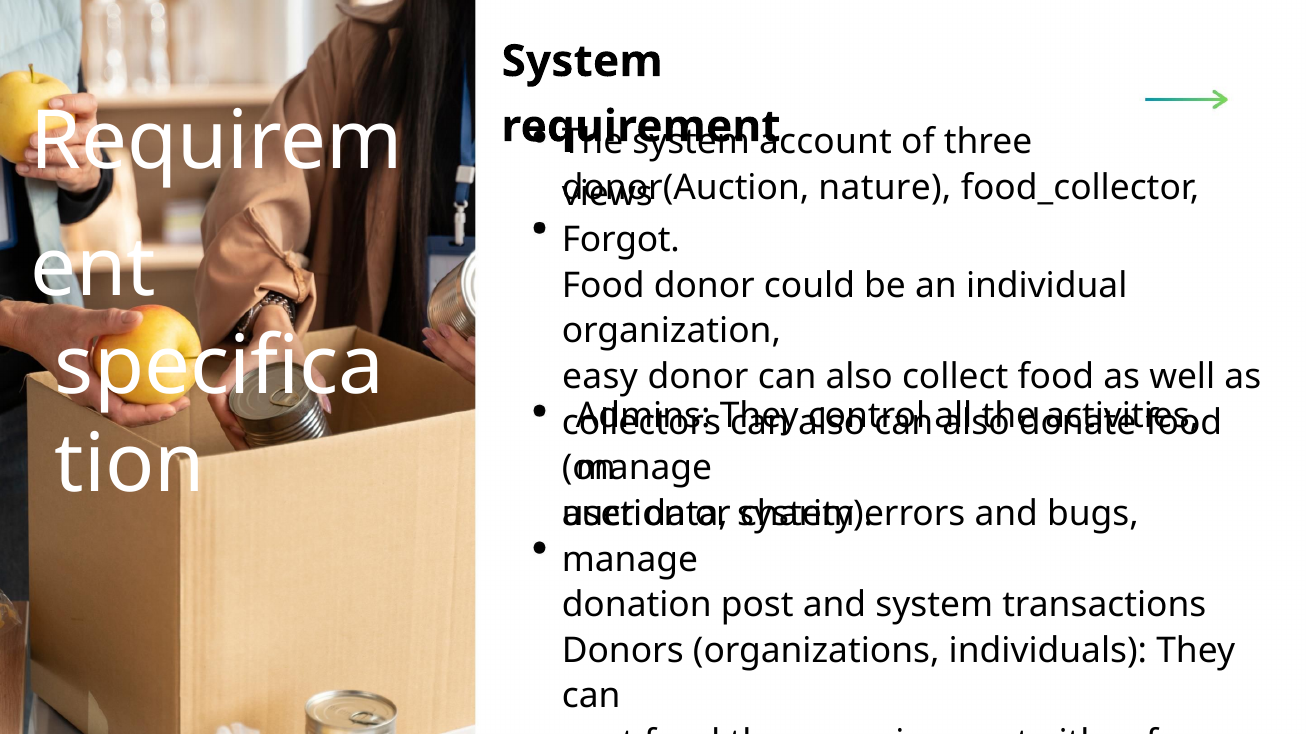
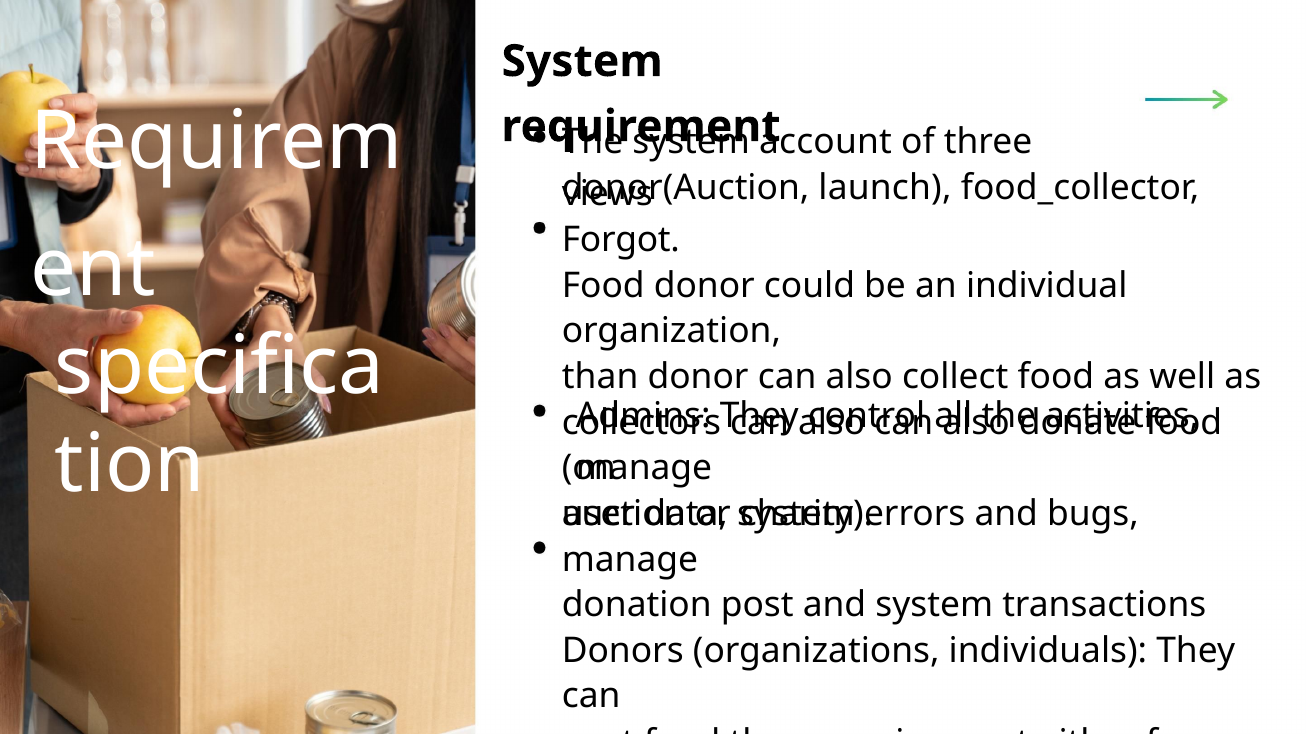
nature: nature -> launch
easy: easy -> than
